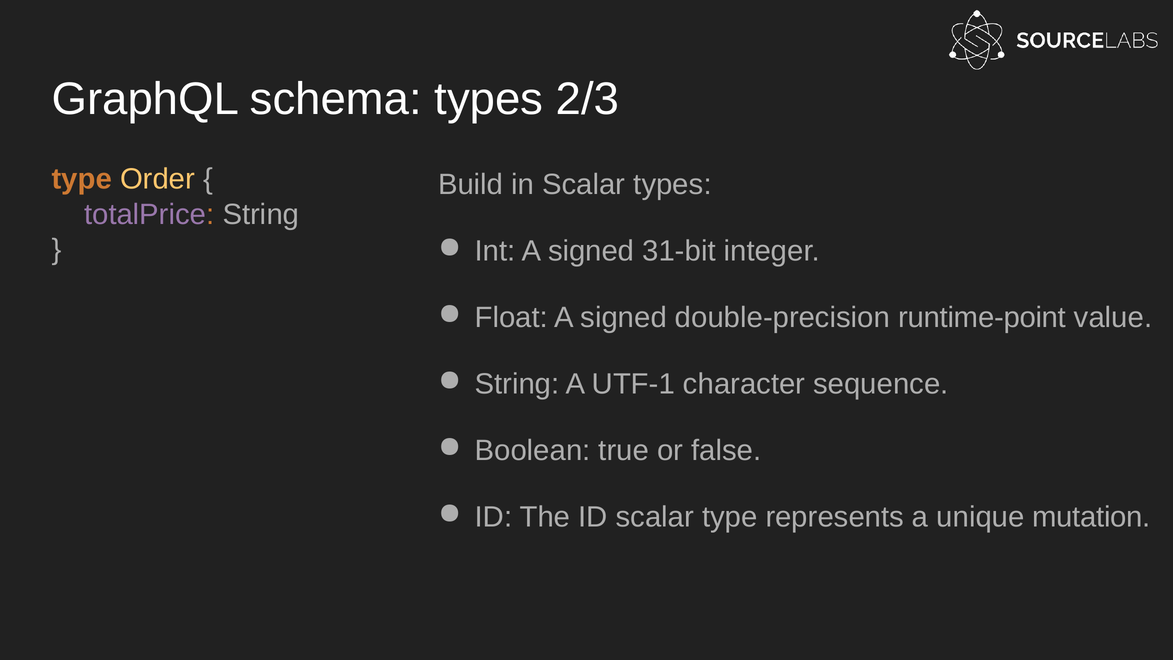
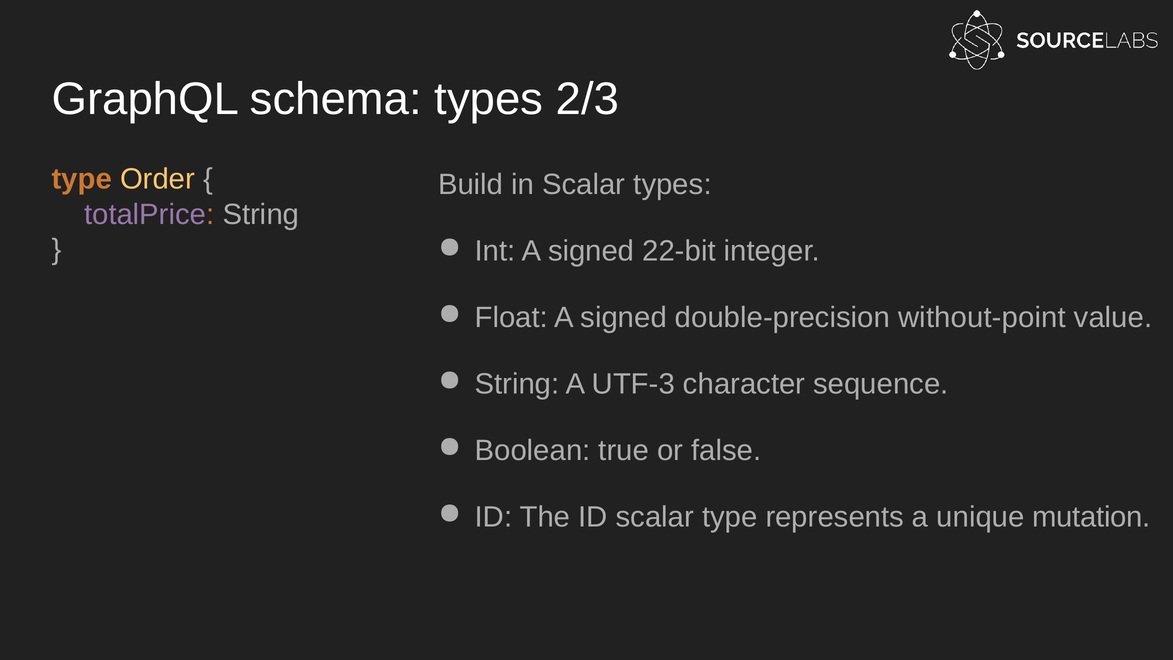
31‐bit: 31‐bit -> 22‐bit
runtime-point: runtime-point -> without-point
UTF‐1: UTF‐1 -> UTF‐3
